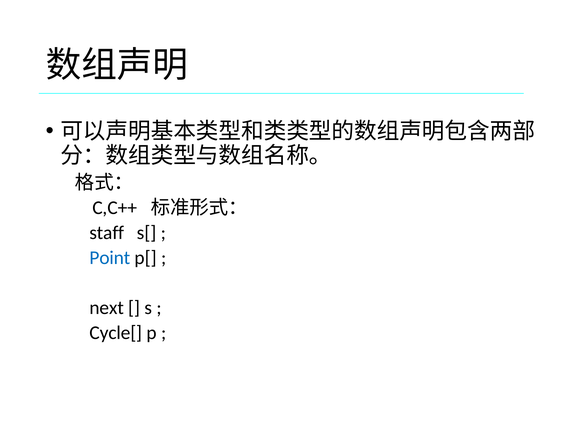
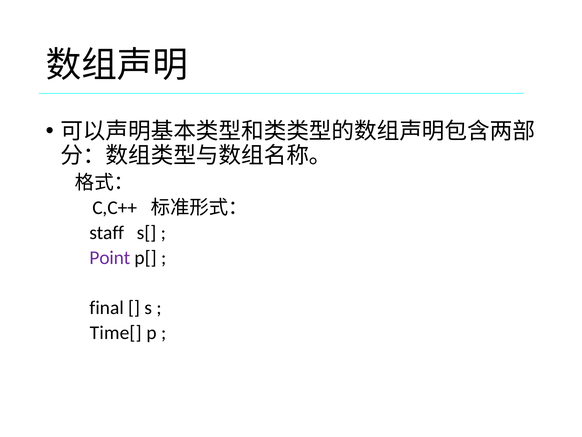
Point colour: blue -> purple
next: next -> final
Cycle[: Cycle[ -> Time[
